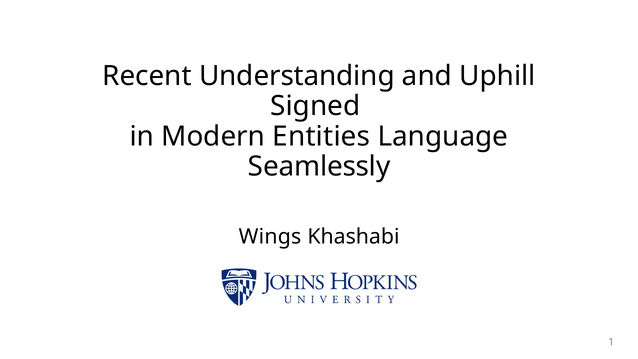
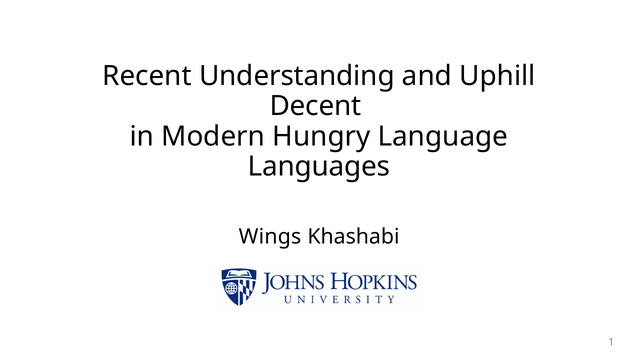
Signed: Signed -> Decent
Entities: Entities -> Hungry
Seamlessly: Seamlessly -> Languages
